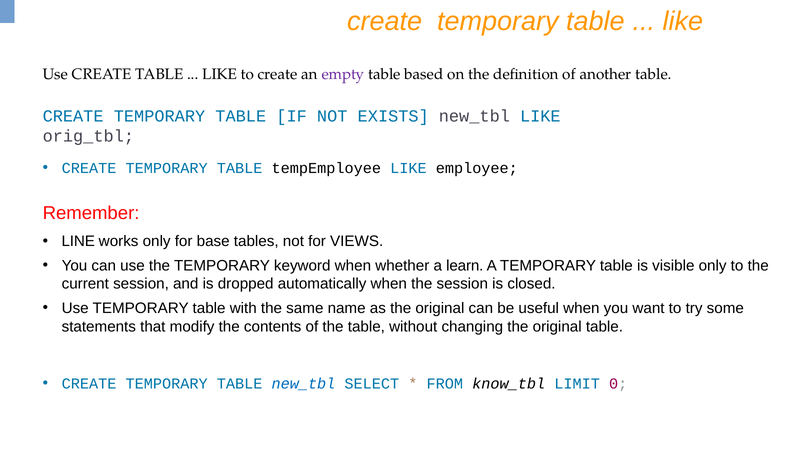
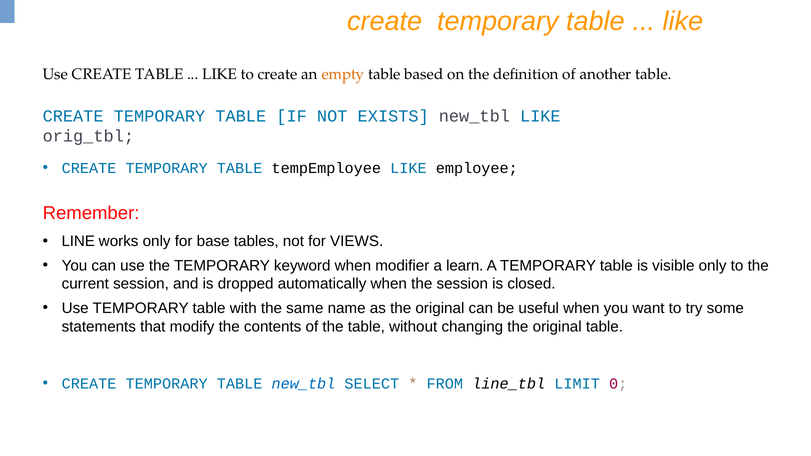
empty colour: purple -> orange
whether: whether -> modifier
know_tbl: know_tbl -> line_tbl
